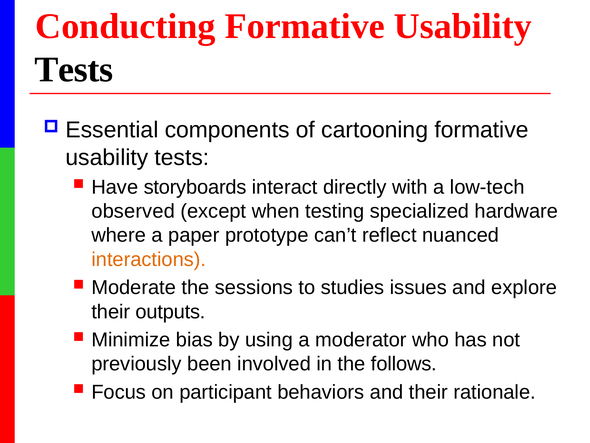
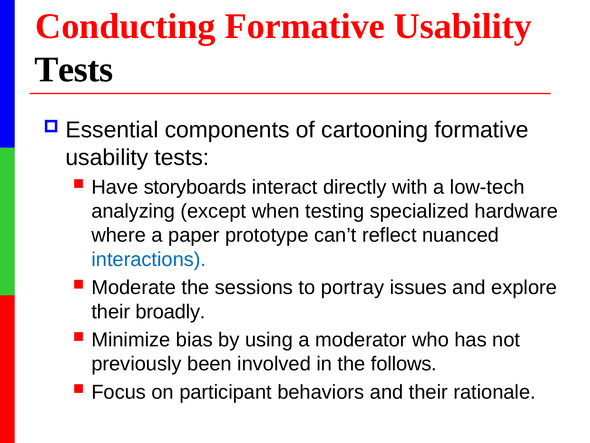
observed: observed -> analyzing
interactions colour: orange -> blue
studies: studies -> portray
outputs: outputs -> broadly
